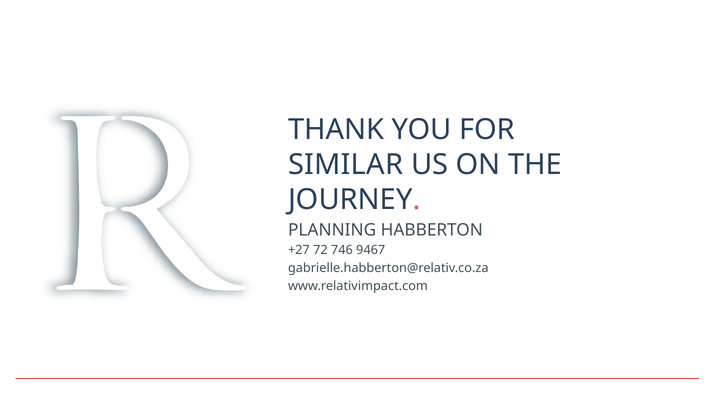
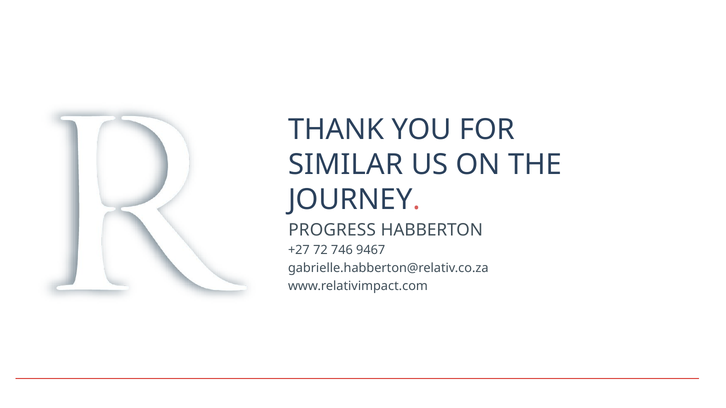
PLANNING: PLANNING -> PROGRESS
